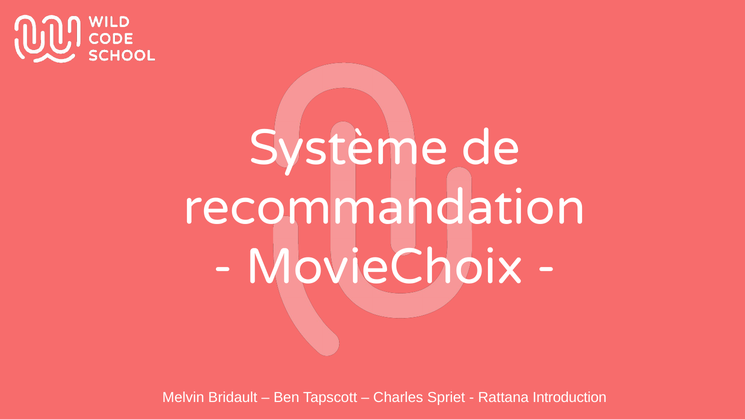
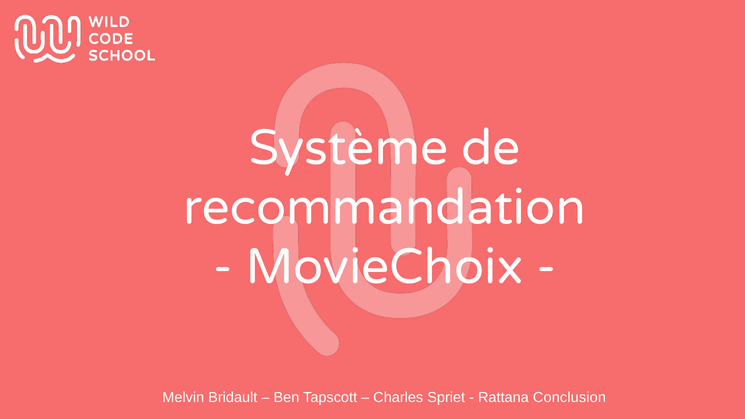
Introduction: Introduction -> Conclusion
